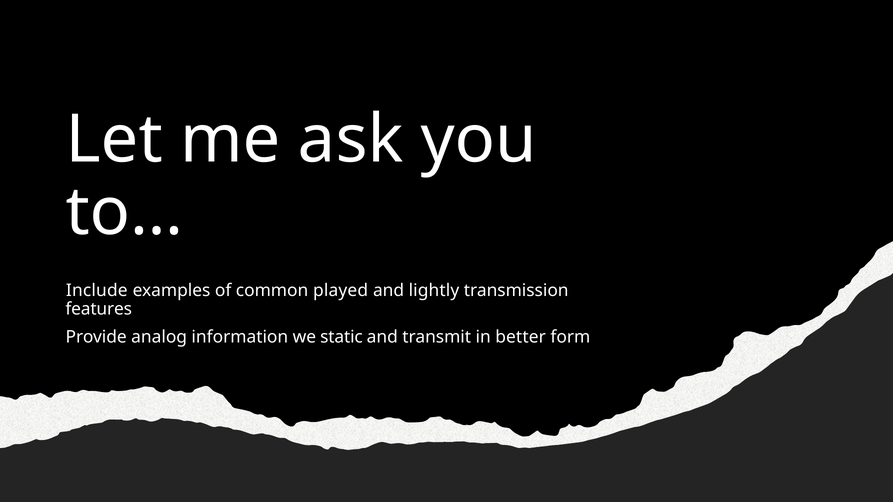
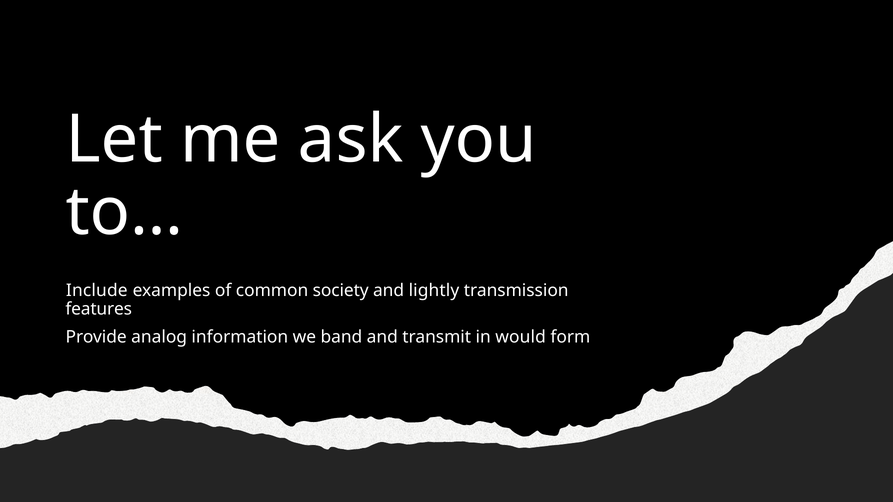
played: played -> society
static: static -> band
better: better -> would
